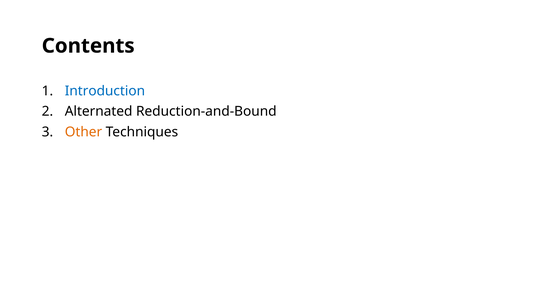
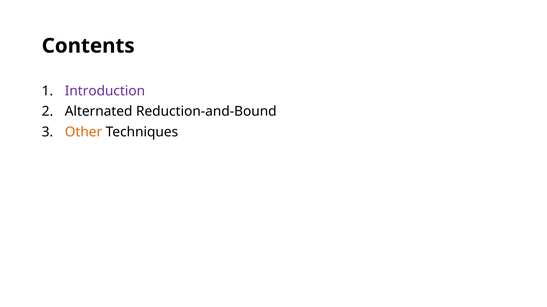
Introduction colour: blue -> purple
